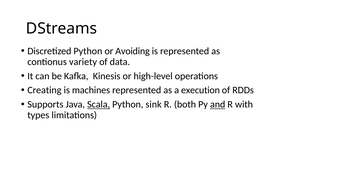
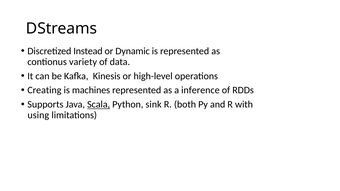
Discretized Python: Python -> Instead
Avoiding: Avoiding -> Dynamic
execution: execution -> inference
and underline: present -> none
types: types -> using
